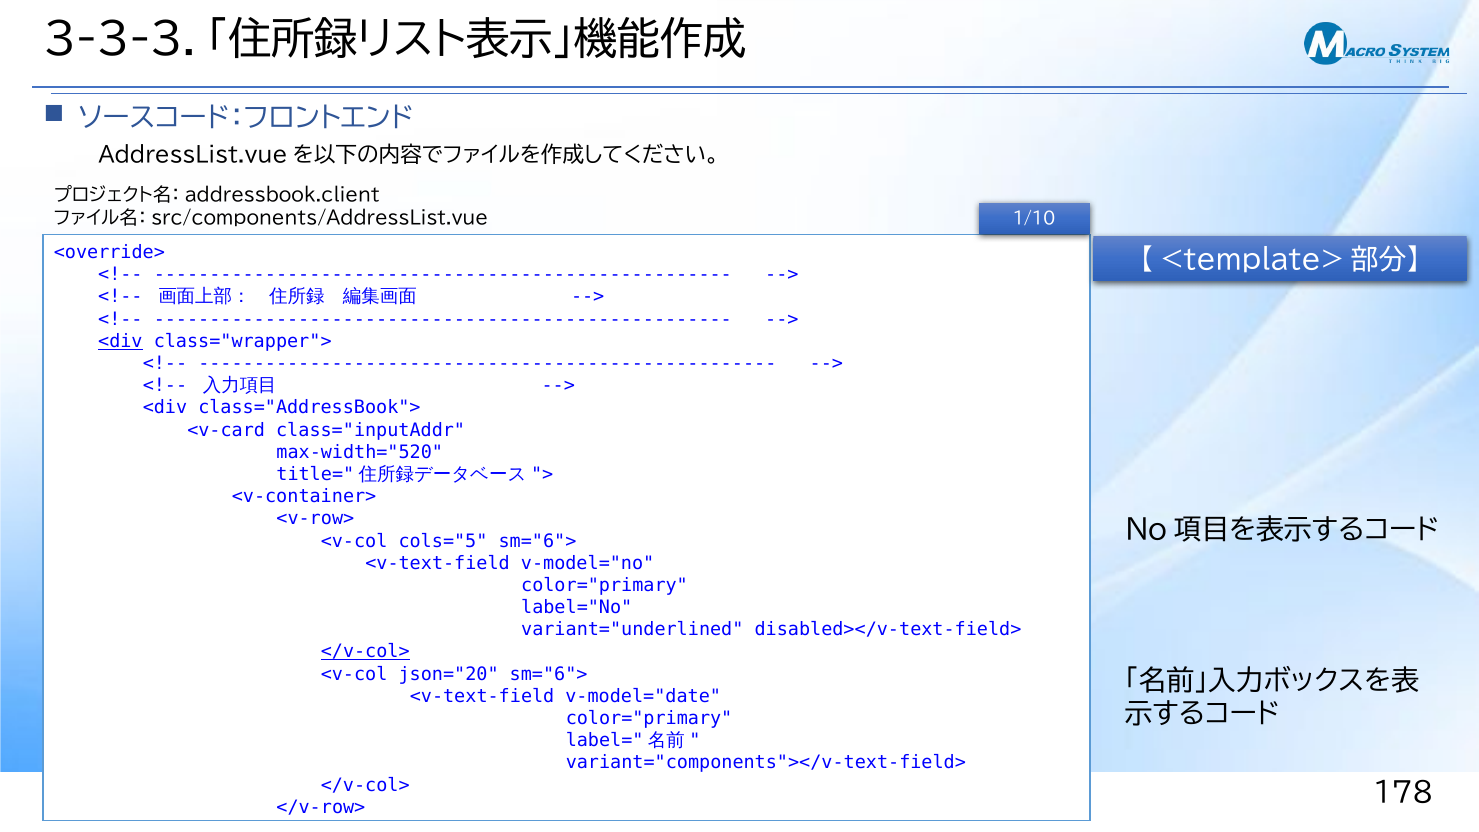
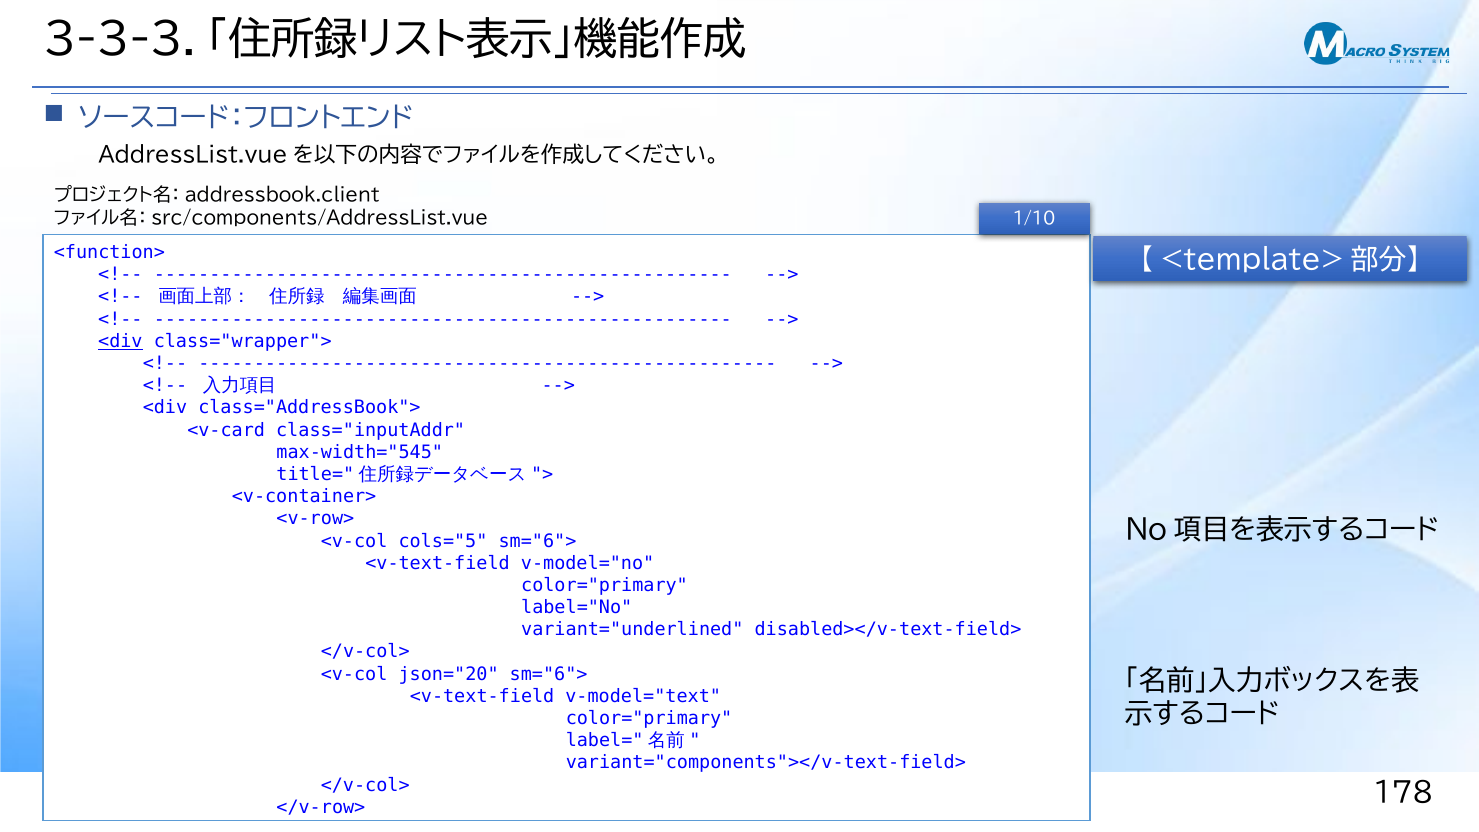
<override>: <override> -> <function>
max-width="520: max-width="520 -> max-width="545
</v-col> at (365, 652) underline: present -> none
v-model="date: v-model="date -> v-model="text
